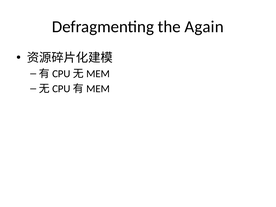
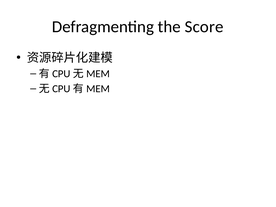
Again: Again -> Score
